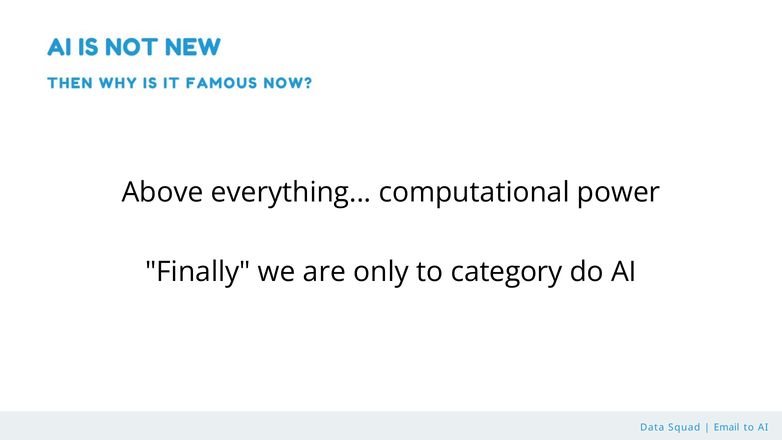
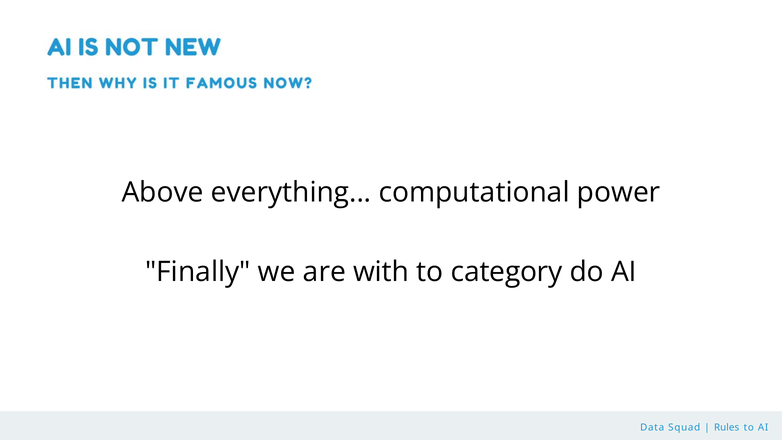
only: only -> with
Email: Email -> Rules
